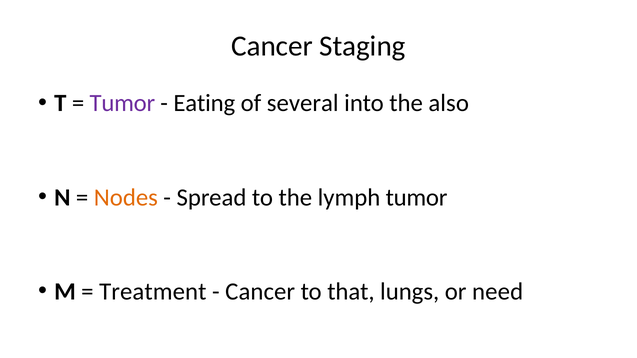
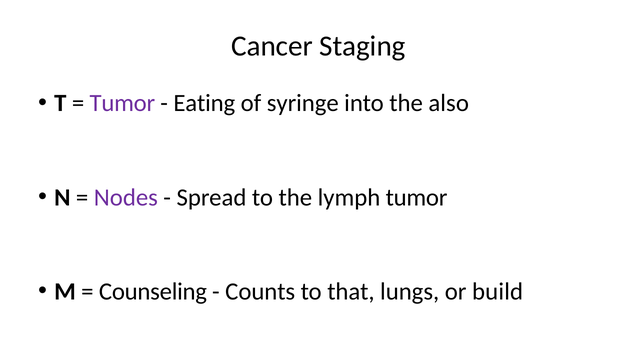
several: several -> syringe
Nodes colour: orange -> purple
Treatment: Treatment -> Counseling
Cancer at (260, 292): Cancer -> Counts
need: need -> build
